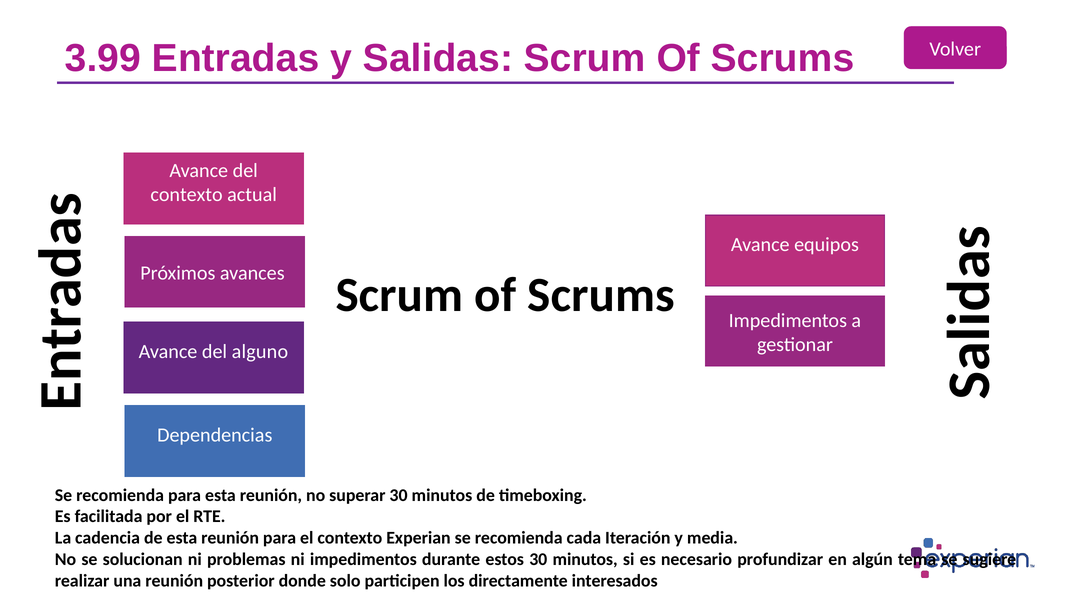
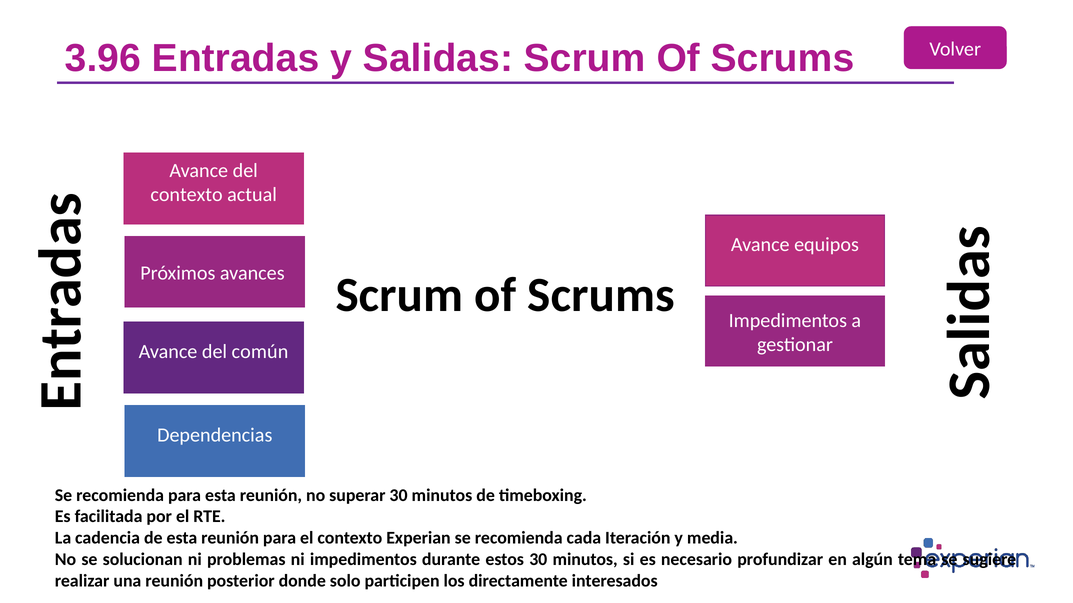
3.99: 3.99 -> 3.96
alguno: alguno -> común
